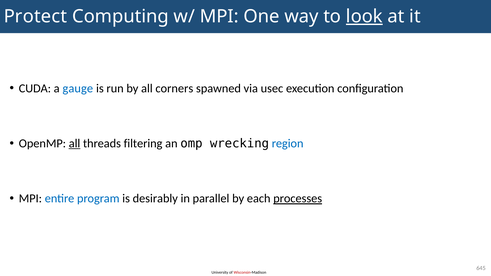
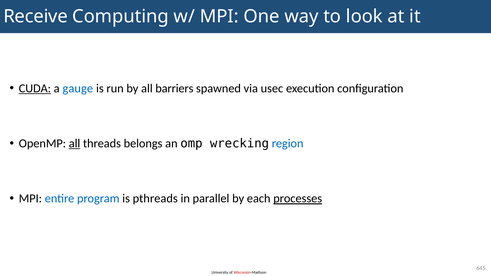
Protect: Protect -> Receive
look underline: present -> none
CUDA underline: none -> present
corners: corners -> barriers
filtering: filtering -> belongs
desirably: desirably -> pthreads
